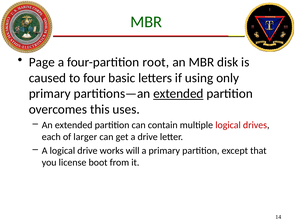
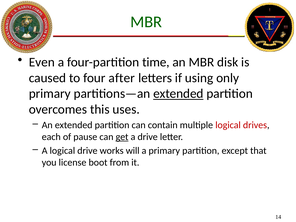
Page: Page -> Even
root: root -> time
basic: basic -> after
larger: larger -> pause
get underline: none -> present
